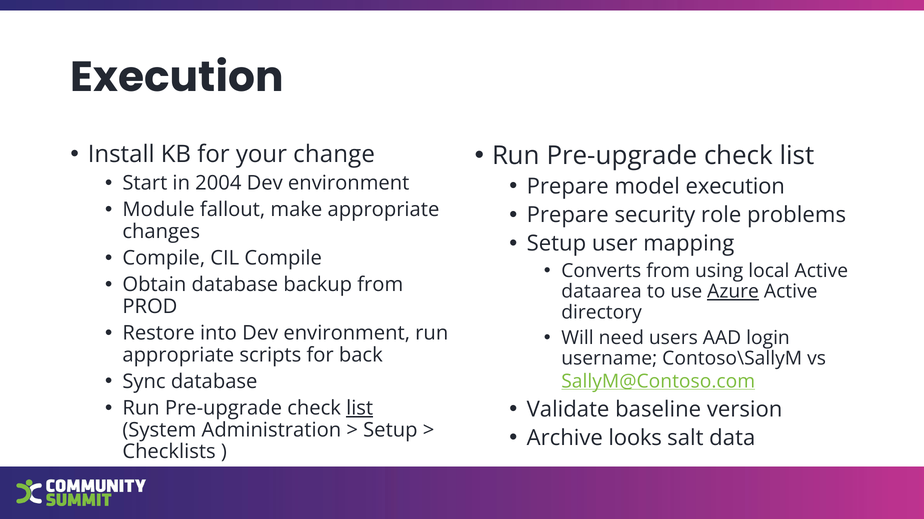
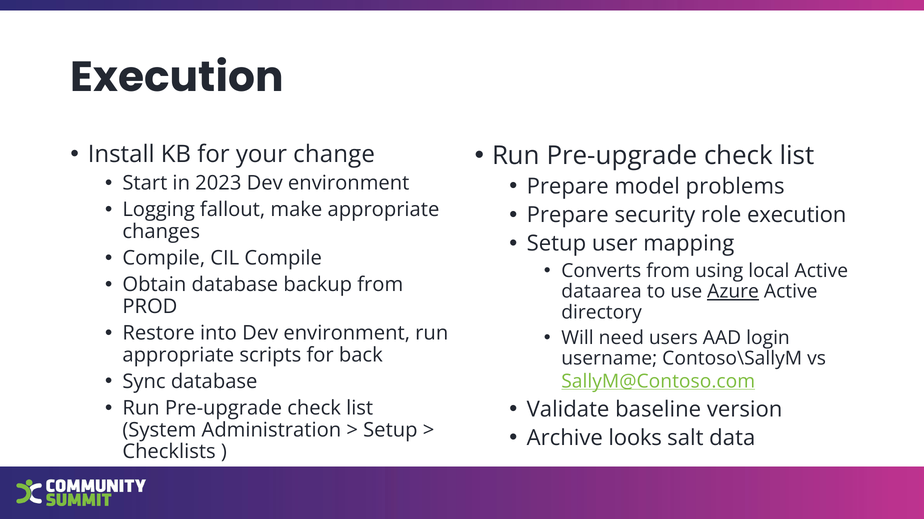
2004: 2004 -> 2023
model execution: execution -> problems
Module: Module -> Logging
role problems: problems -> execution
list at (360, 409) underline: present -> none
